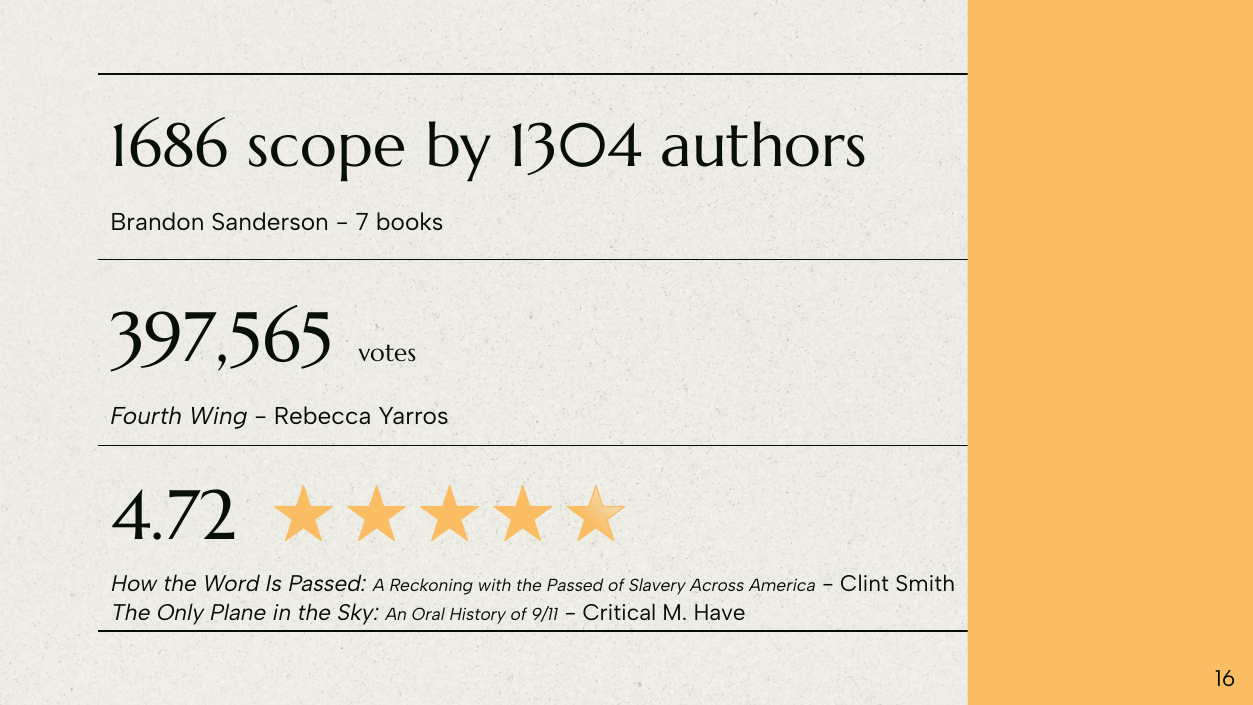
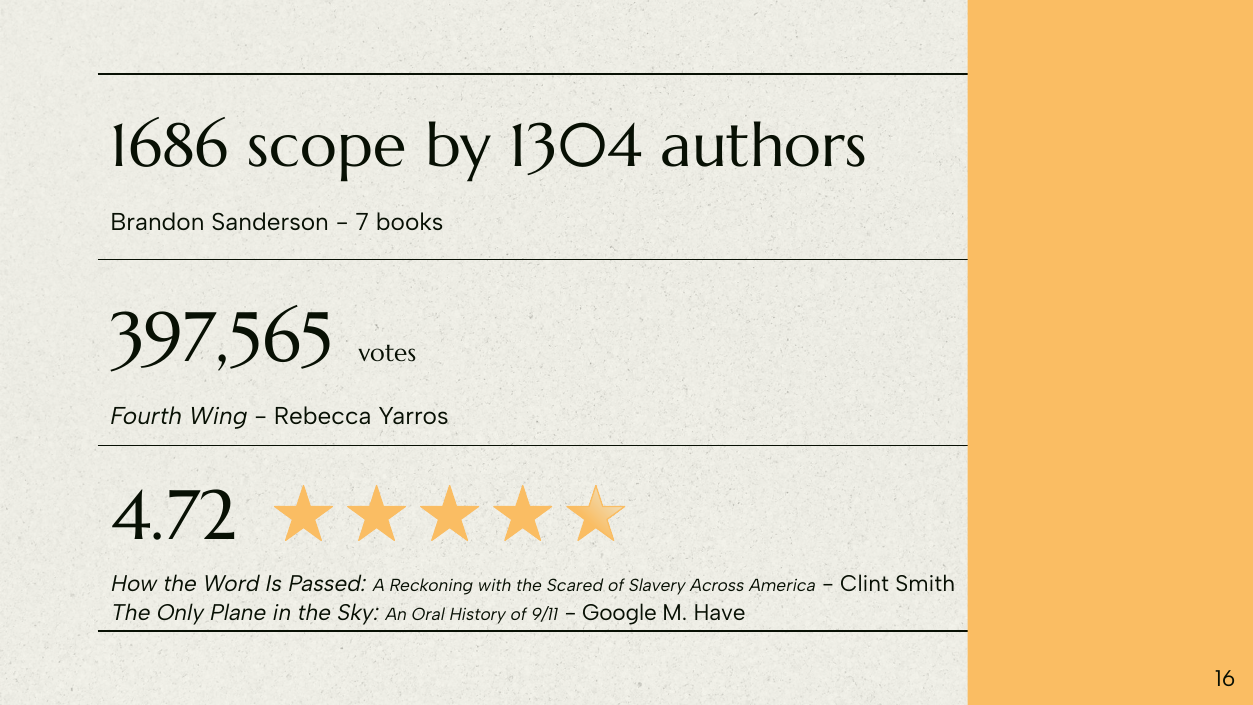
the Passed: Passed -> Scared
Critical: Critical -> Google
